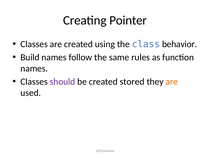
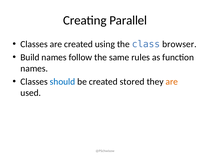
Pointer: Pointer -> Parallel
behavior: behavior -> browser
should colour: purple -> blue
